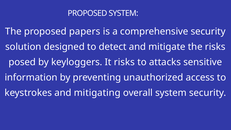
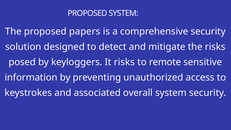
attacks: attacks -> remote
mitigating: mitigating -> associated
